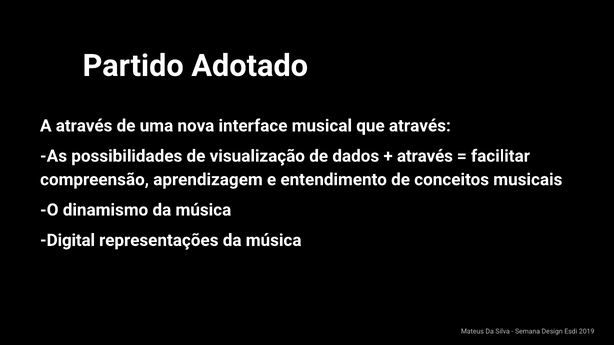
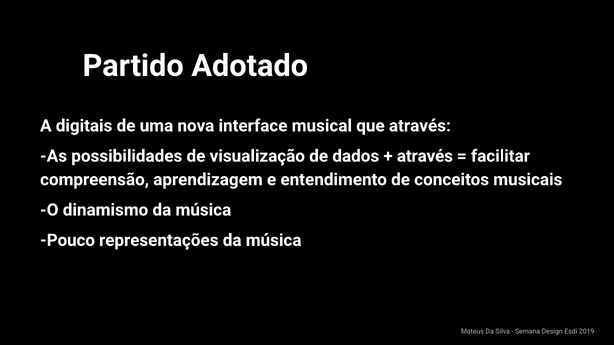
A através: através -> digitais
Digital: Digital -> Pouco
